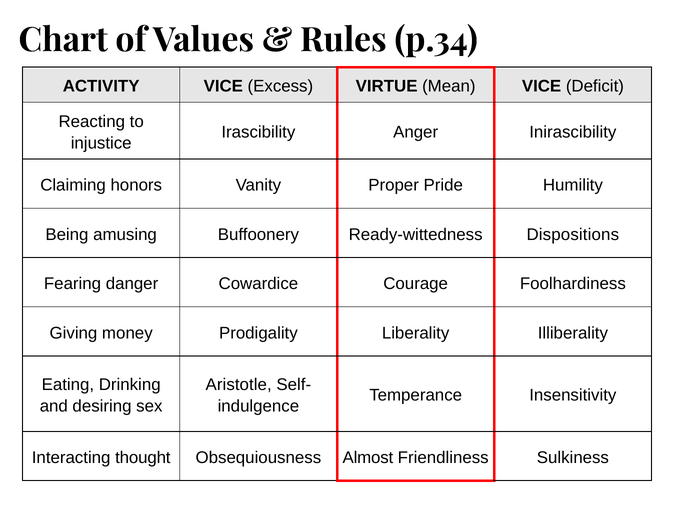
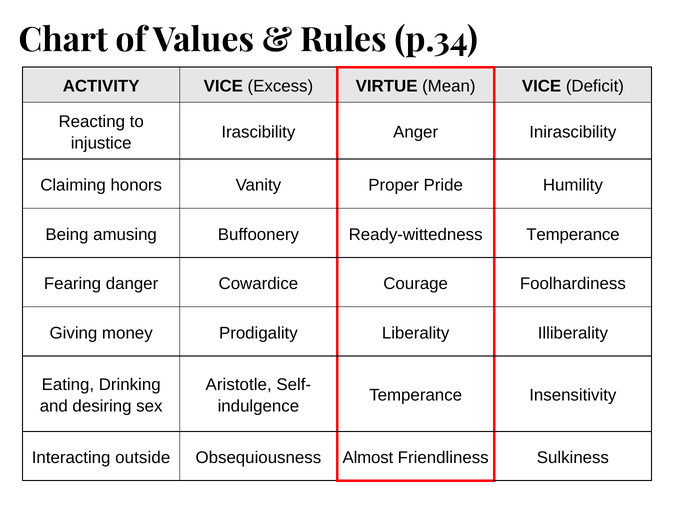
Ready-wittedness Dispositions: Dispositions -> Temperance
thought: thought -> outside
